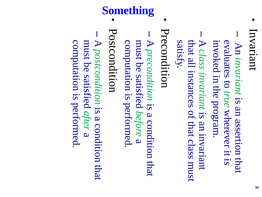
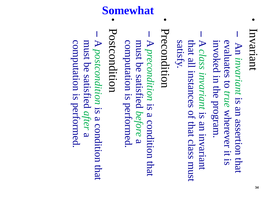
Something: Something -> Somewhat
